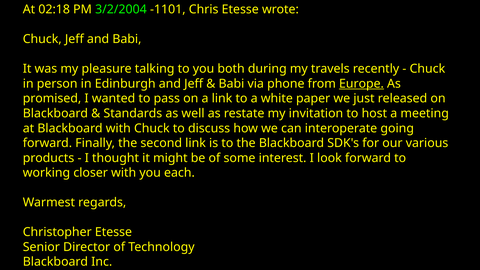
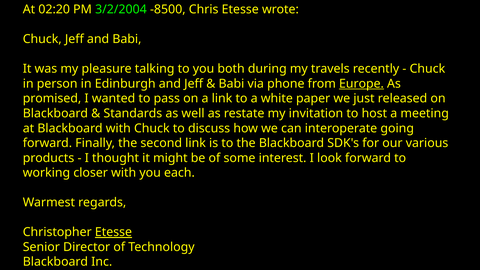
02:18: 02:18 -> 02:20
-1101: -1101 -> -8500
Etesse at (113, 232) underline: none -> present
